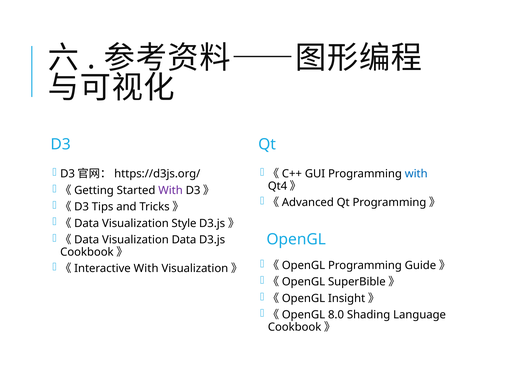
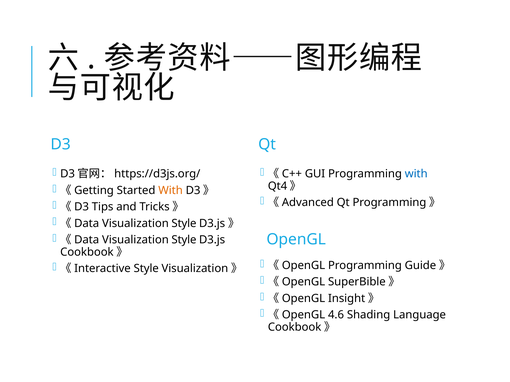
With at (171, 191) colour: purple -> orange
Data at (184, 240): Data -> Style
《Interactive With: With -> Style
8.0: 8.0 -> 4.6
